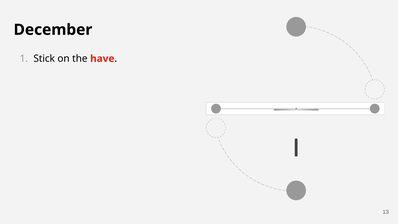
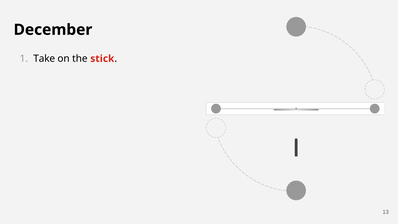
Stick: Stick -> Take
have: have -> stick
